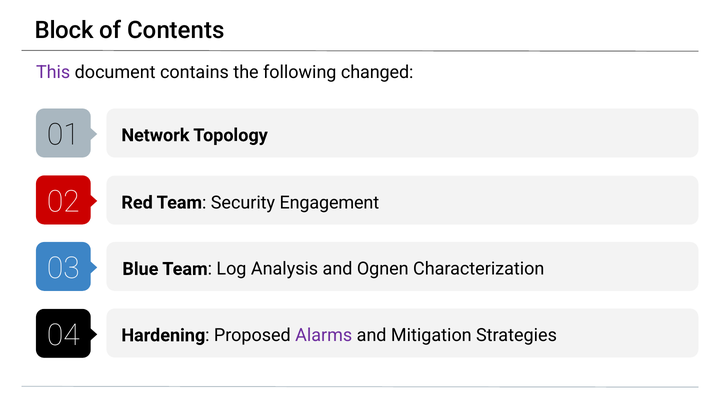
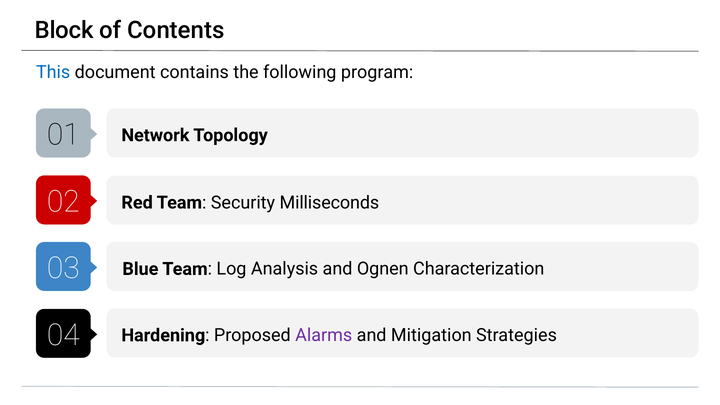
This colour: purple -> blue
changed: changed -> program
Engagement: Engagement -> Milliseconds
